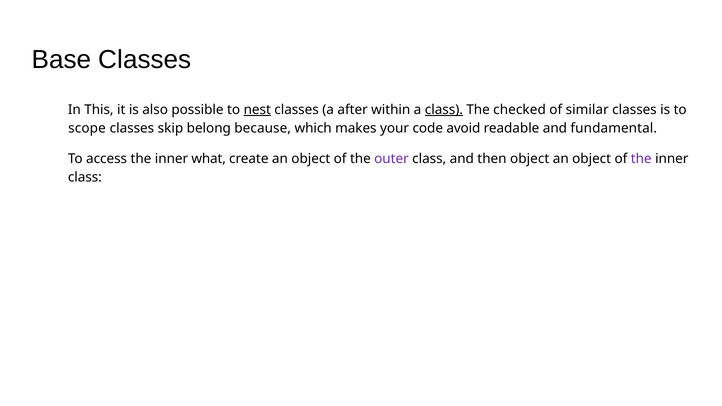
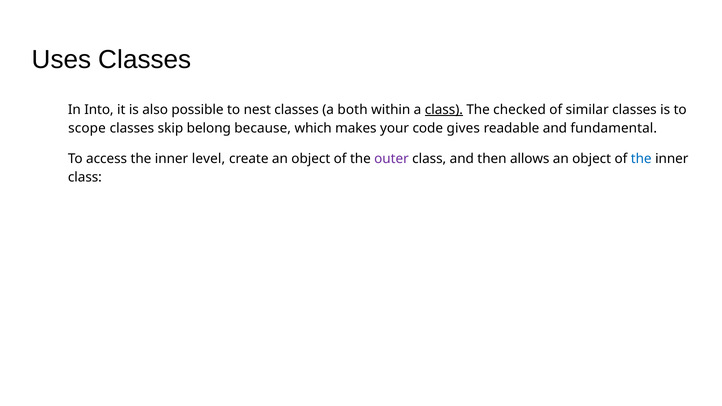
Base: Base -> Uses
This: This -> Into
nest underline: present -> none
after: after -> both
avoid: avoid -> gives
what: what -> level
then object: object -> allows
the at (641, 159) colour: purple -> blue
